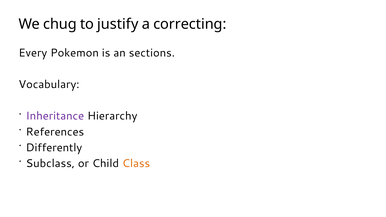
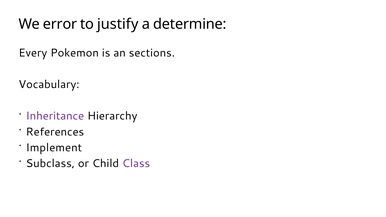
chug: chug -> error
correcting: correcting -> determine
Differently: Differently -> Implement
Class colour: orange -> purple
